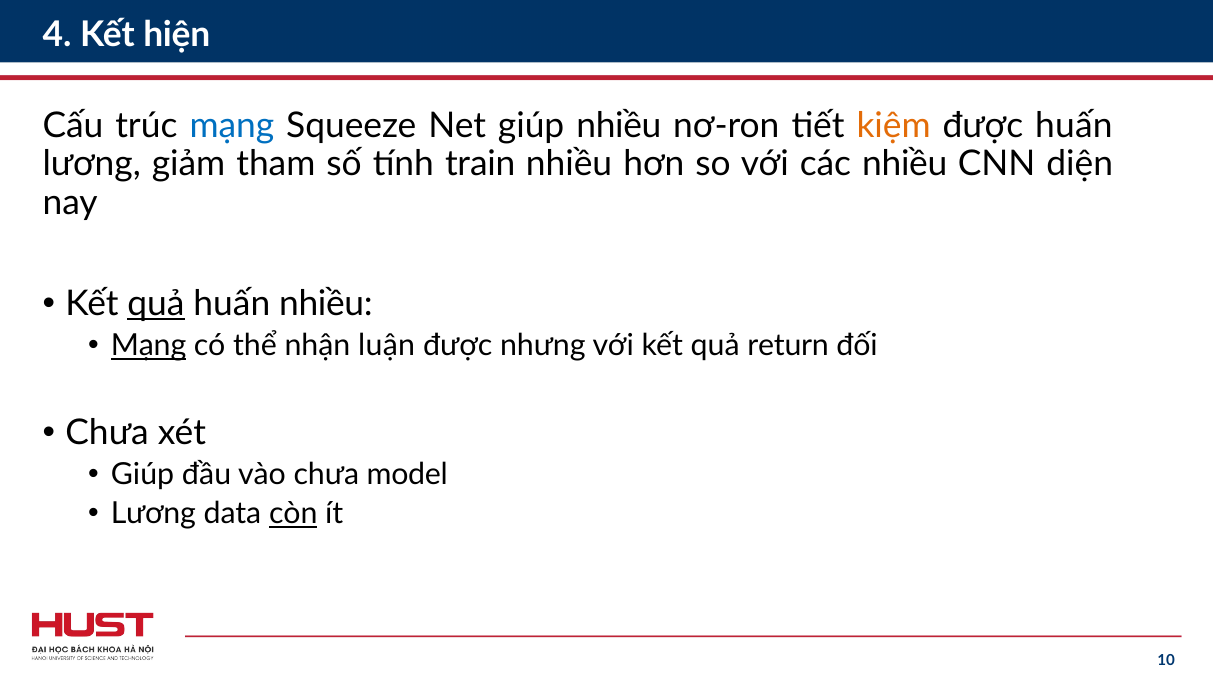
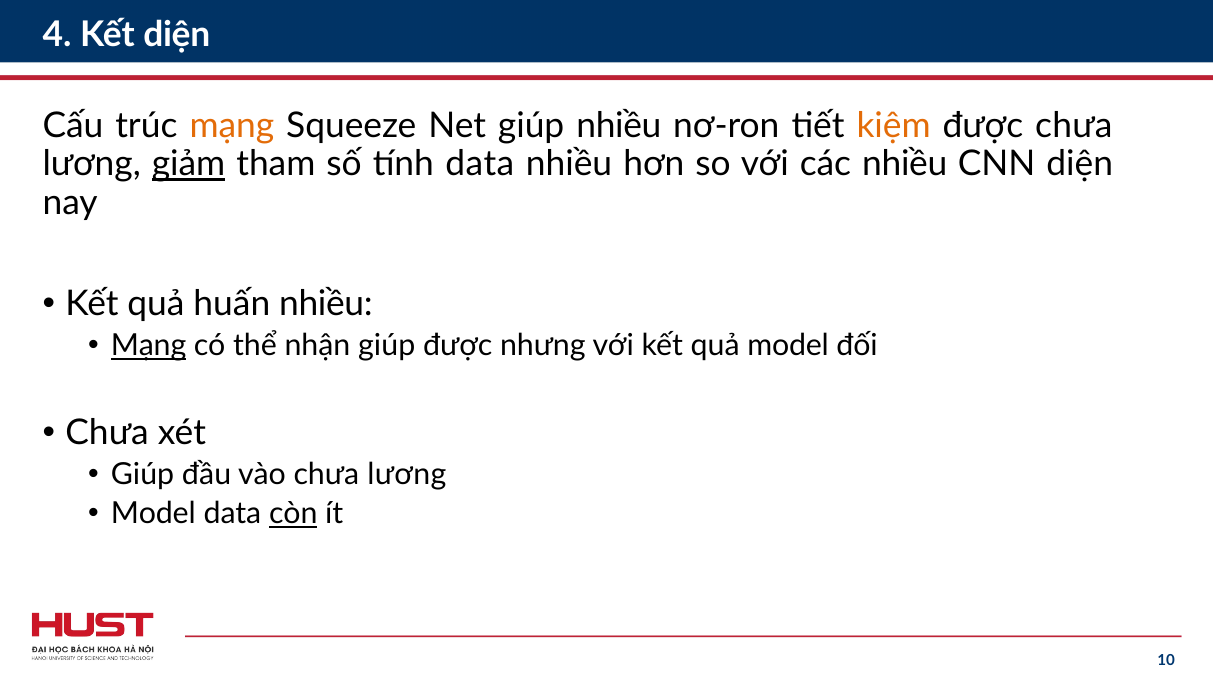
Kết hiện: hiện -> diện
mạng at (232, 126) colour: blue -> orange
được huấn: huấn -> chưa
giảm underline: none -> present
tính train: train -> data
quả at (156, 304) underline: present -> none
nhận luận: luận -> giúp
quả return: return -> model
vào chưa model: model -> lương
Lương at (153, 514): Lương -> Model
